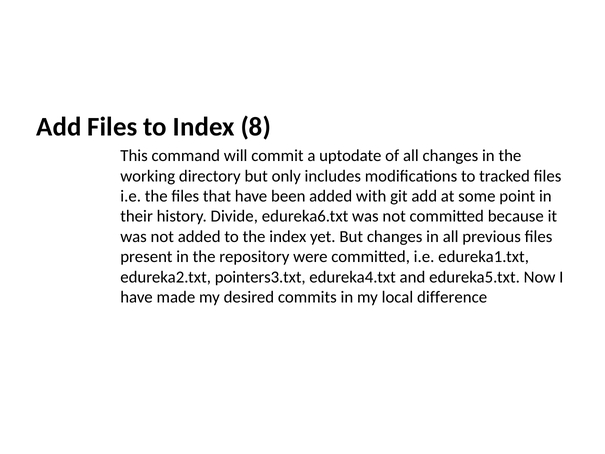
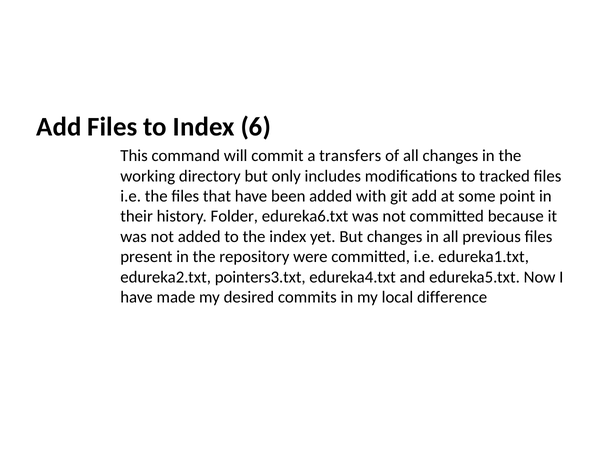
8: 8 -> 6
uptodate: uptodate -> transfers
Divide: Divide -> Folder
